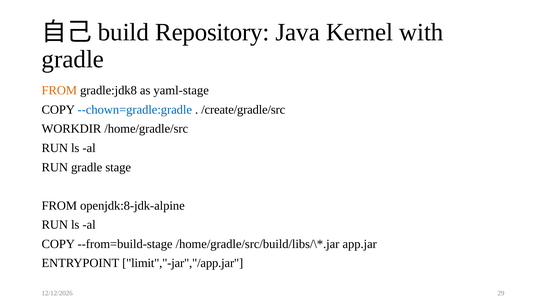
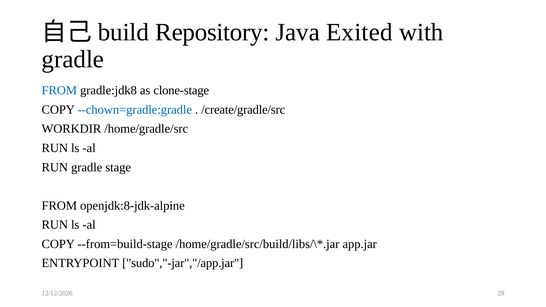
Kernel: Kernel -> Exited
FROM at (59, 90) colour: orange -> blue
yaml-stage: yaml-stage -> clone-stage
limit","-jar","/app.jar: limit","-jar","/app.jar -> sudo","-jar","/app.jar
